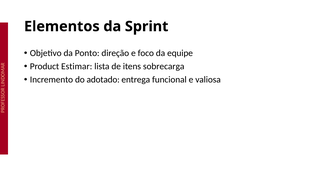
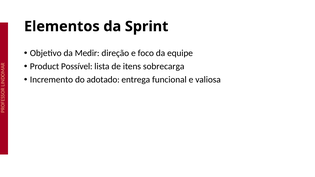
Ponto: Ponto -> Medir
Estimar: Estimar -> Possível
